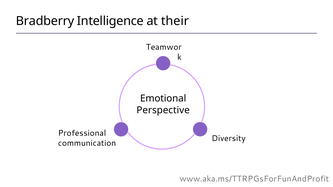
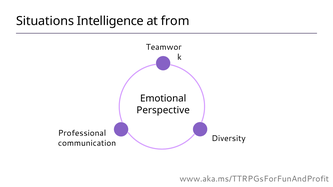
Bradberry: Bradberry -> Situations
their: their -> from
